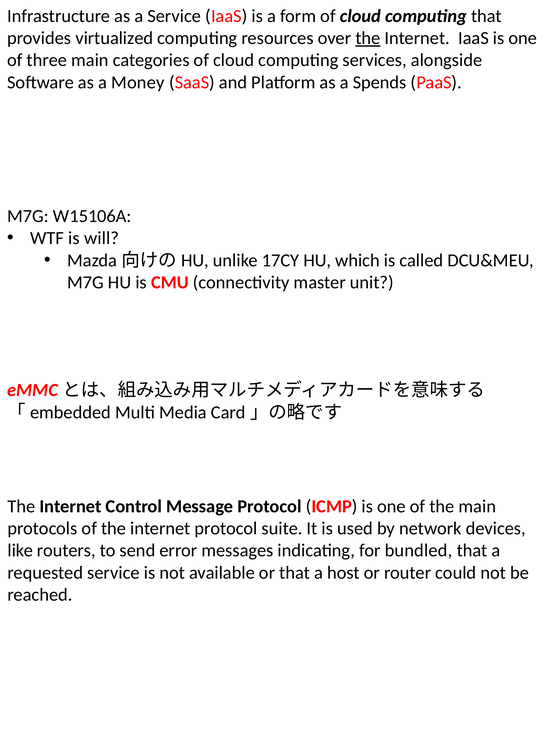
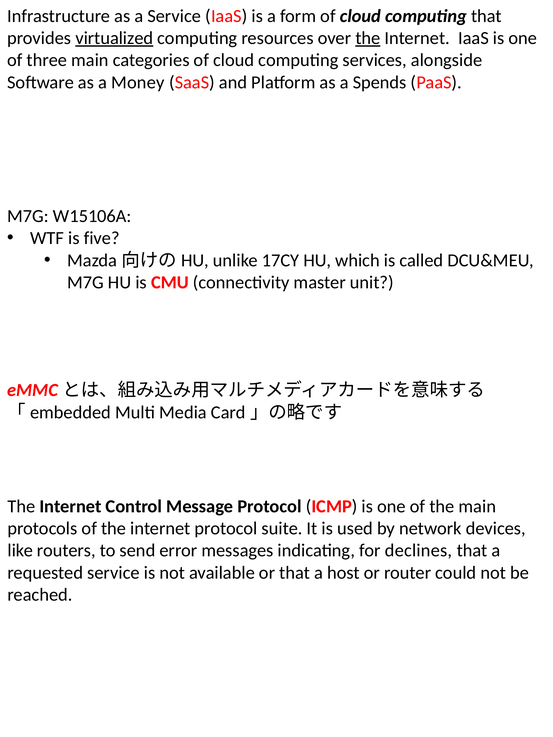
virtualized underline: none -> present
will: will -> five
bundled: bundled -> declines
